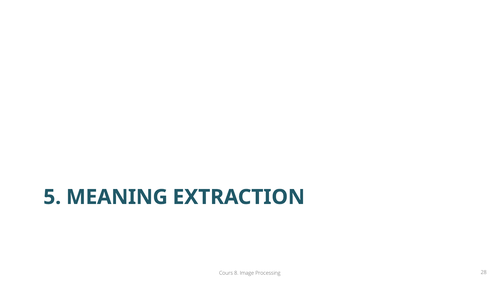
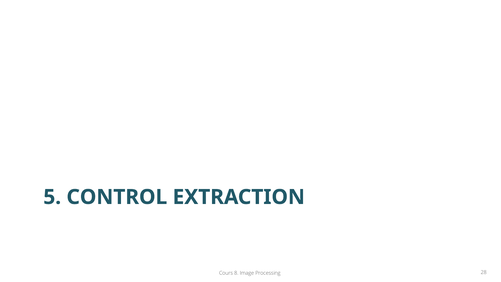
MEANING: MEANING -> CONTROL
